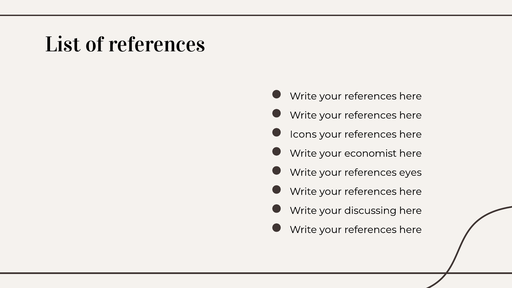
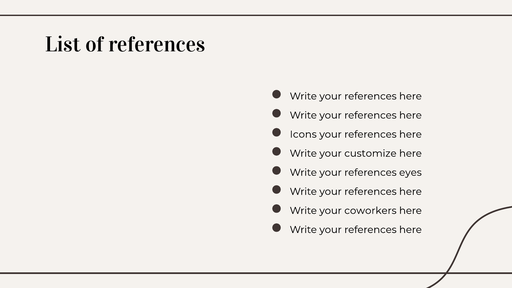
economist: economist -> customize
discussing: discussing -> coworkers
